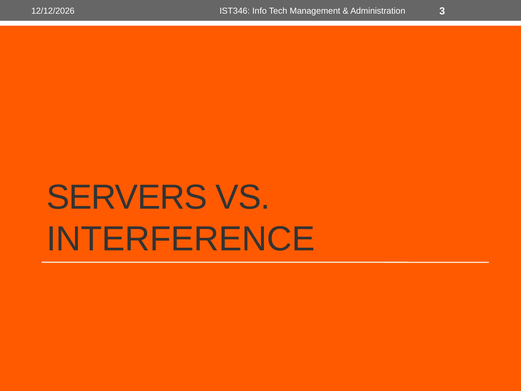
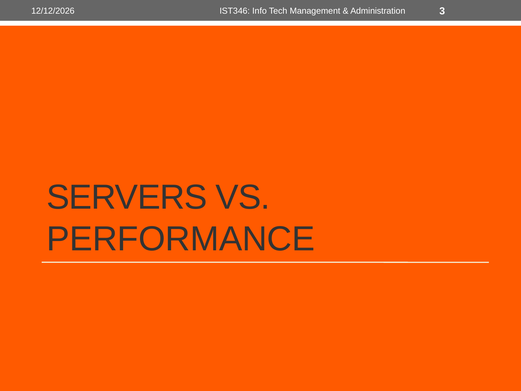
INTERFERENCE: INTERFERENCE -> PERFORMANCE
